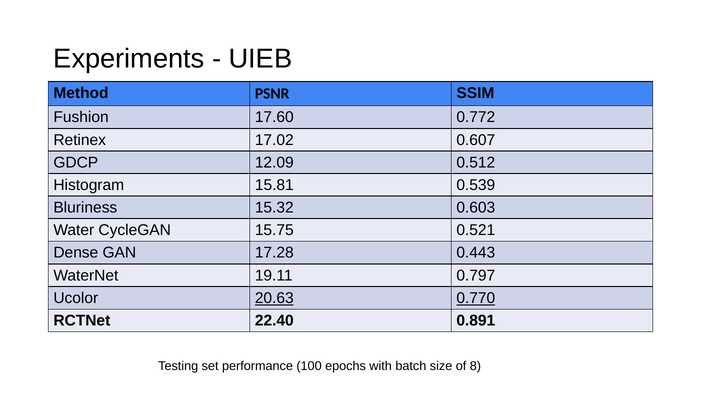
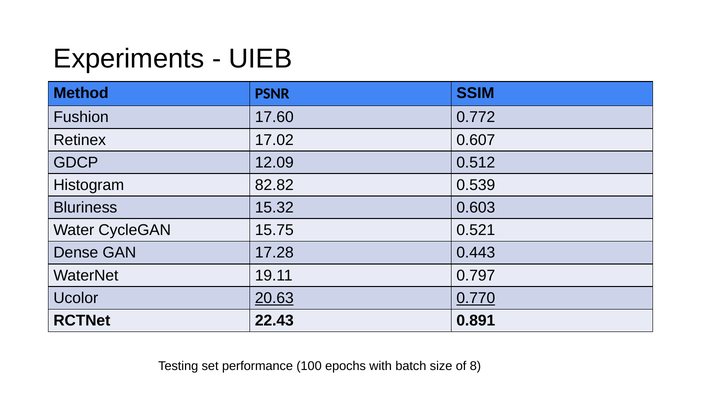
15.81: 15.81 -> 82.82
22.40: 22.40 -> 22.43
